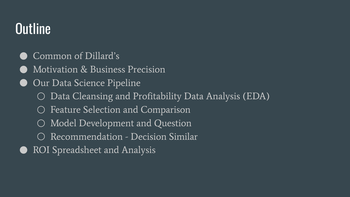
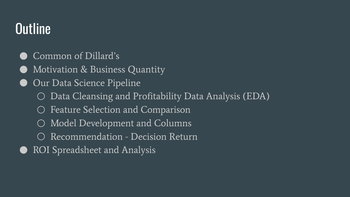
Precision: Precision -> Quantity
Question: Question -> Columns
Similar: Similar -> Return
